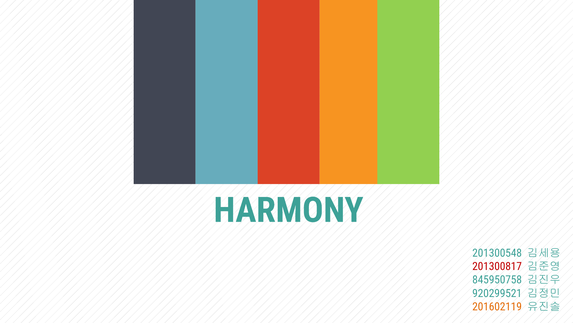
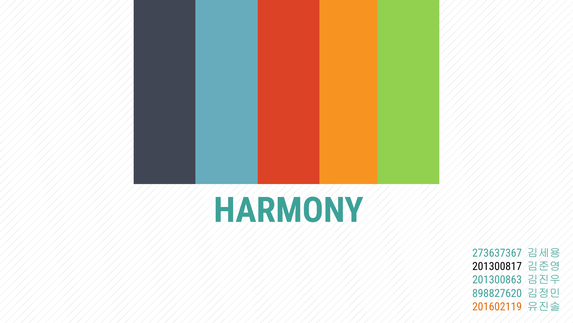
201300548: 201300548 -> 273637367
201300817 colour: red -> black
845950758: 845950758 -> 201300863
920299521: 920299521 -> 898827620
